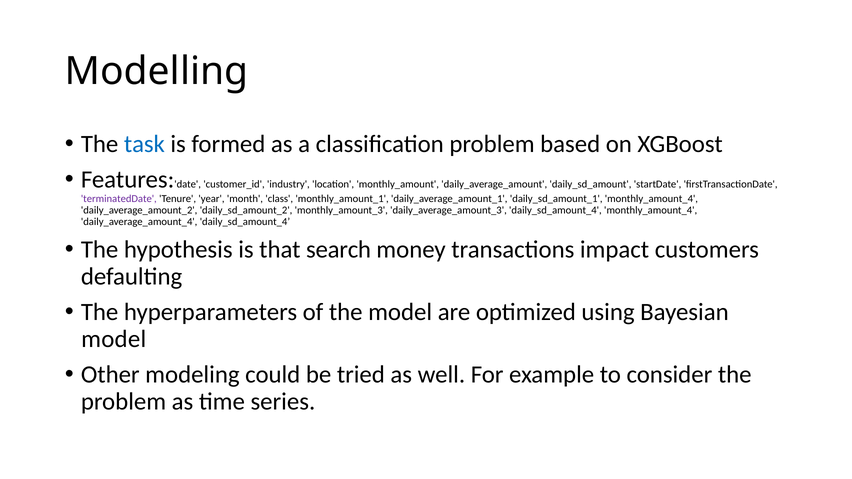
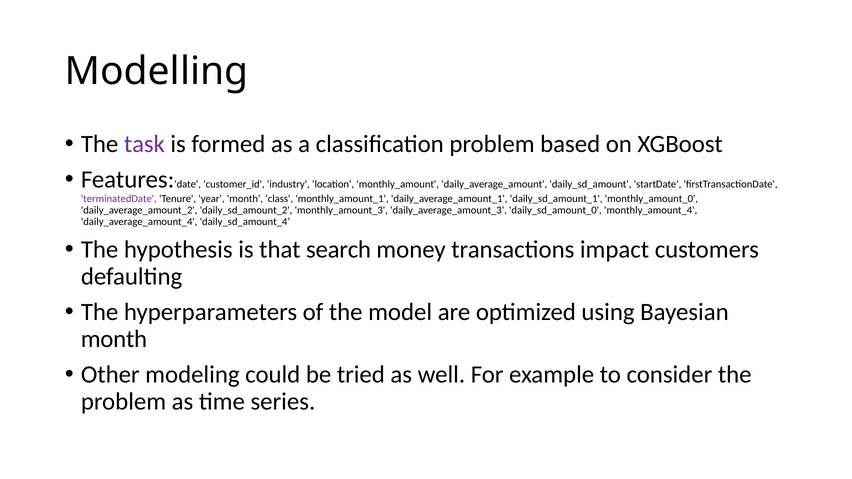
task colour: blue -> purple
daily_sd_amount_1 monthly_amount_4: monthly_amount_4 -> monthly_amount_0
daily_average_amount_3 daily_sd_amount_4: daily_sd_amount_4 -> daily_sd_amount_0
model at (114, 339): model -> month
